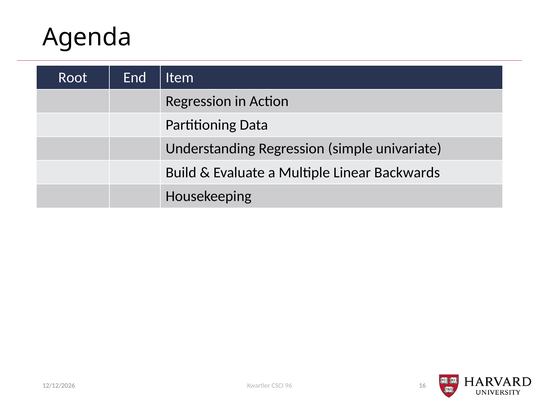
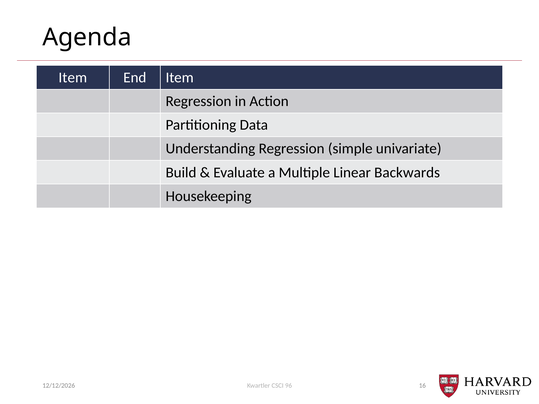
Root at (73, 78): Root -> Item
